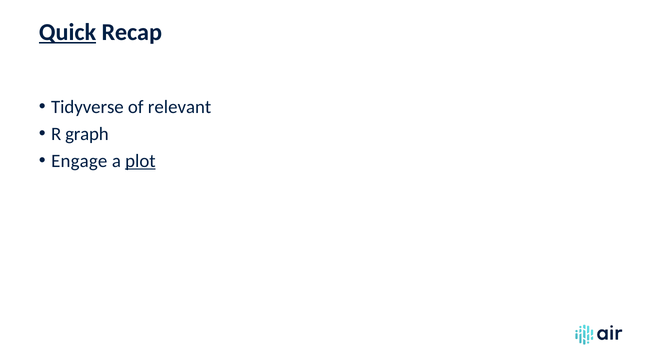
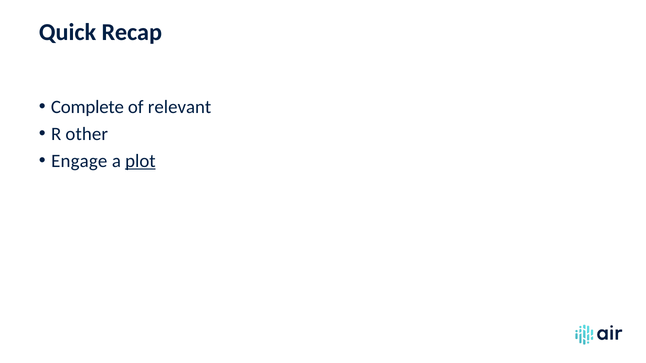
Quick underline: present -> none
Tidyverse: Tidyverse -> Complete
graph: graph -> other
